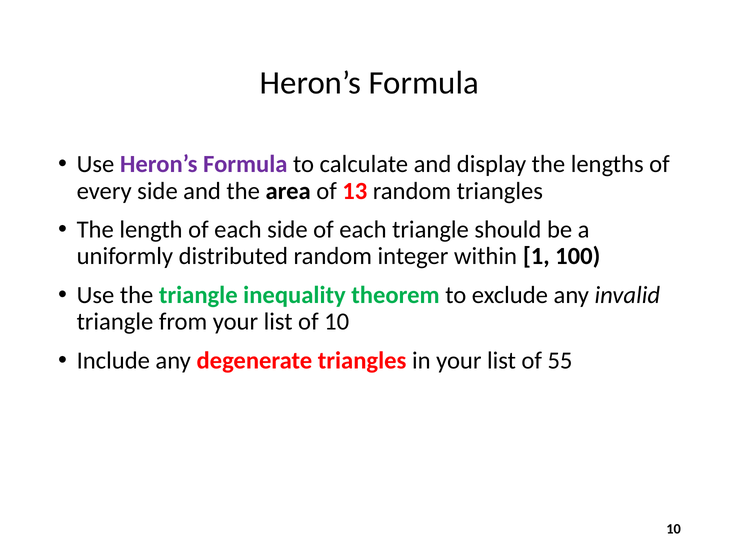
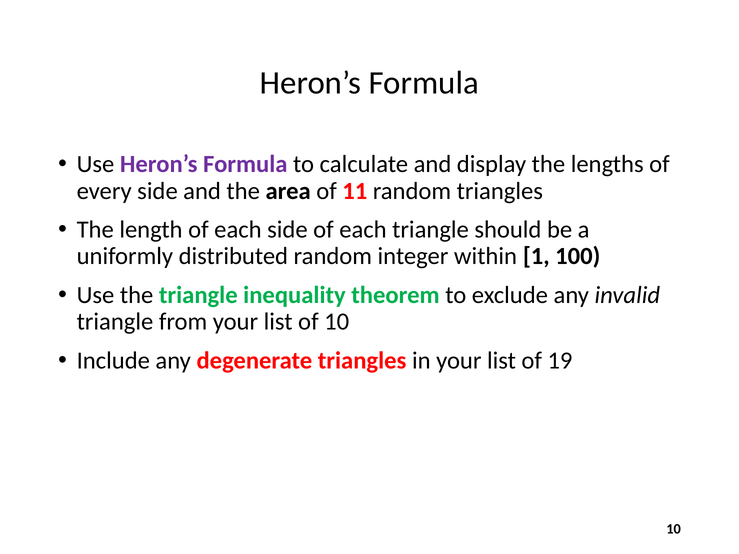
13: 13 -> 11
55: 55 -> 19
